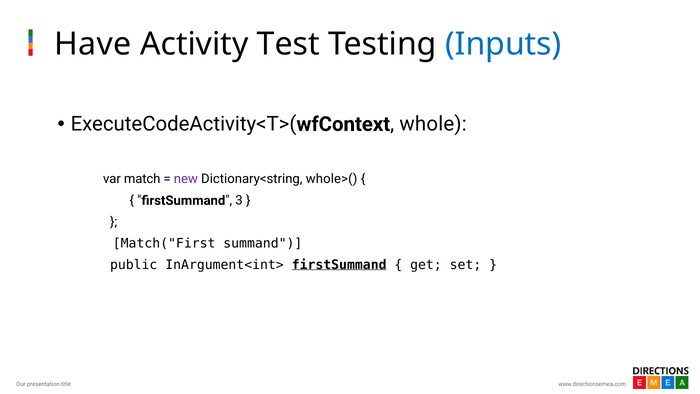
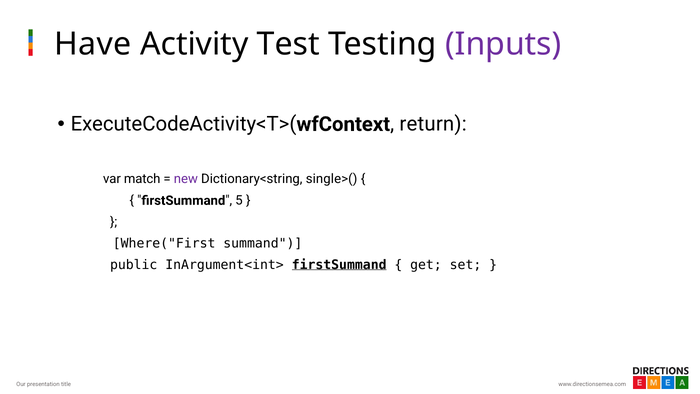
Inputs colour: blue -> purple
whole: whole -> return
whole>(: whole>( -> single>(
3: 3 -> 5
Match("First: Match("First -> Where("First
